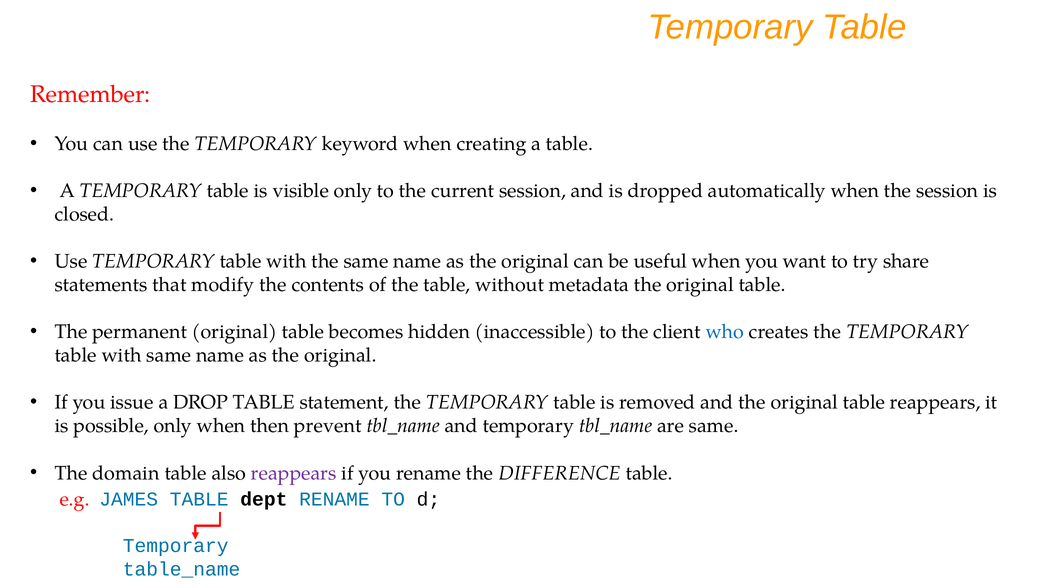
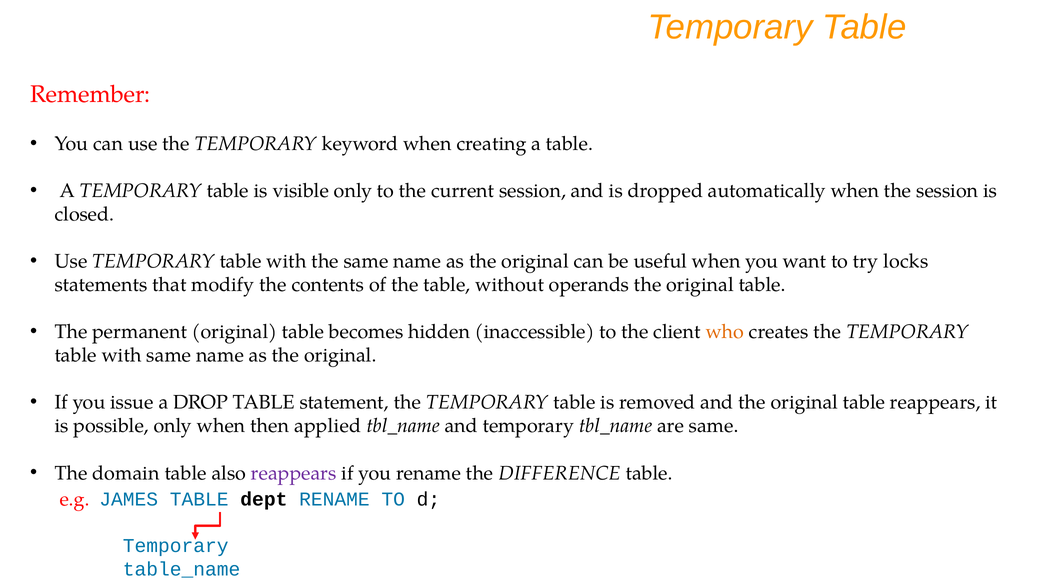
share: share -> locks
metadata: metadata -> operands
who colour: blue -> orange
prevent: prevent -> applied
